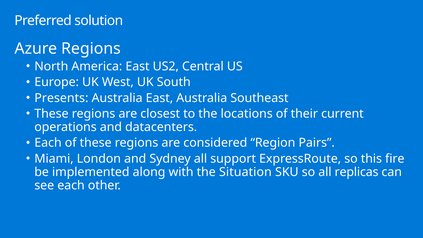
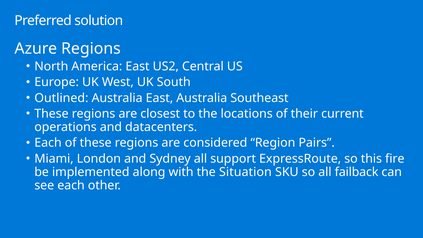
Presents: Presents -> Outlined
replicas: replicas -> failback
